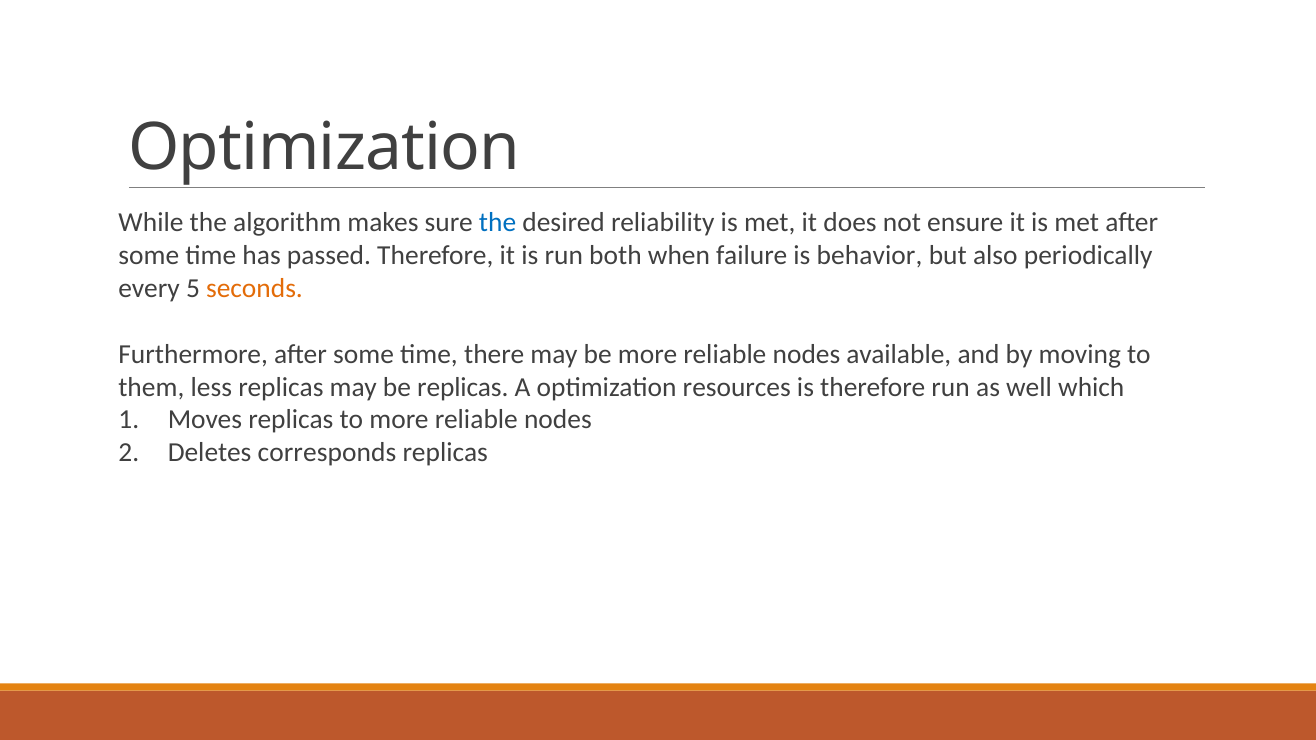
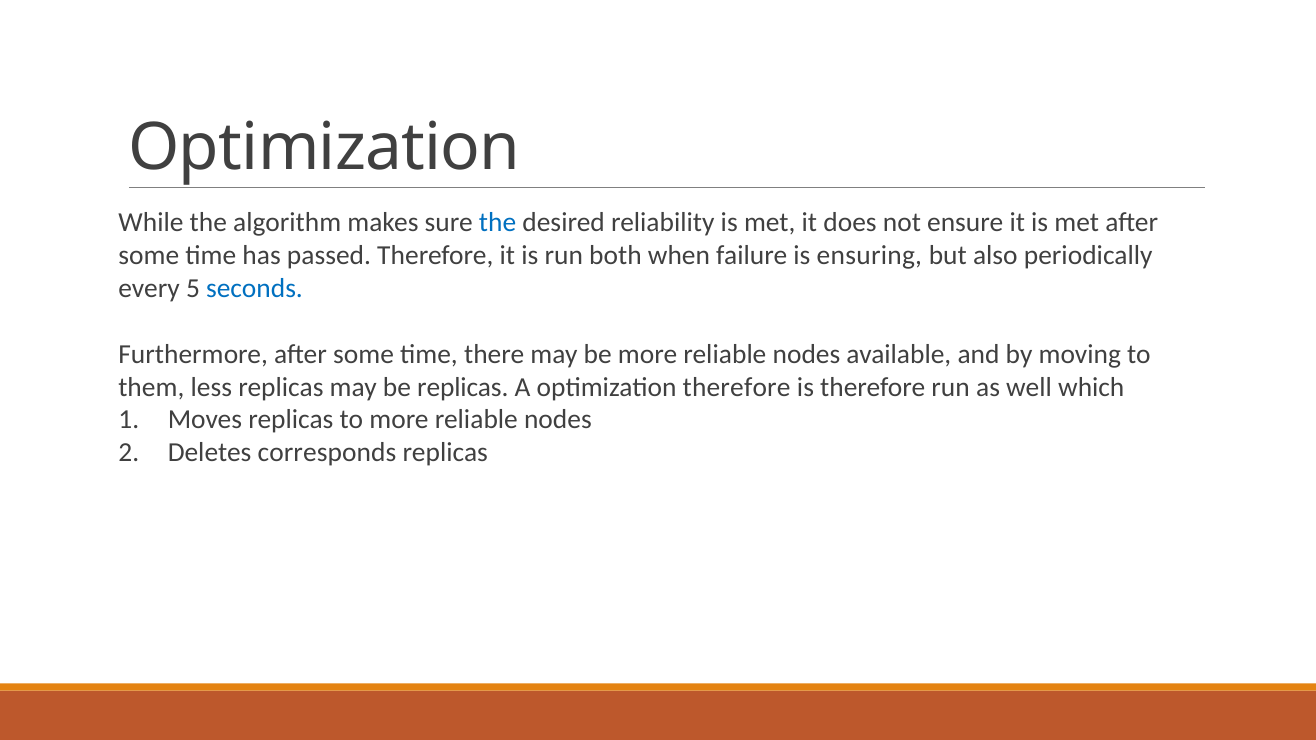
behavior: behavior -> ensuring
seconds colour: orange -> blue
optimization resources: resources -> therefore
